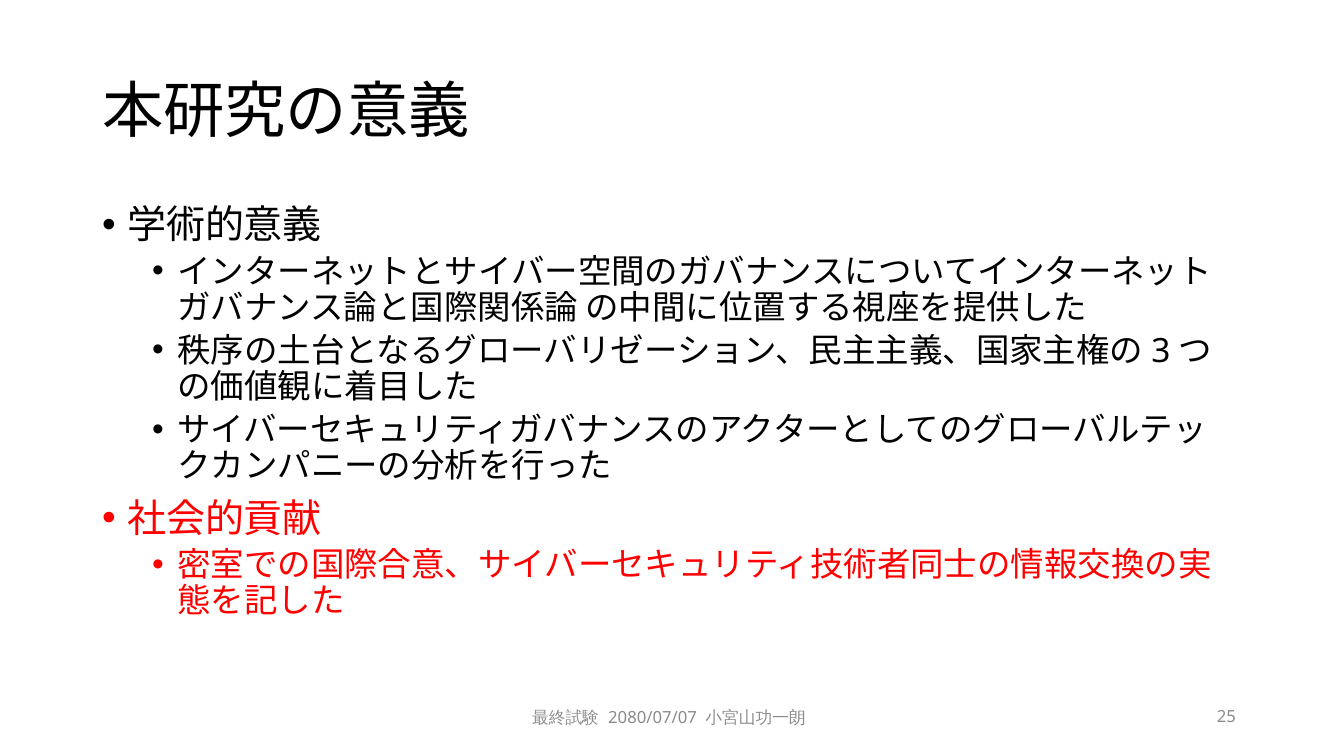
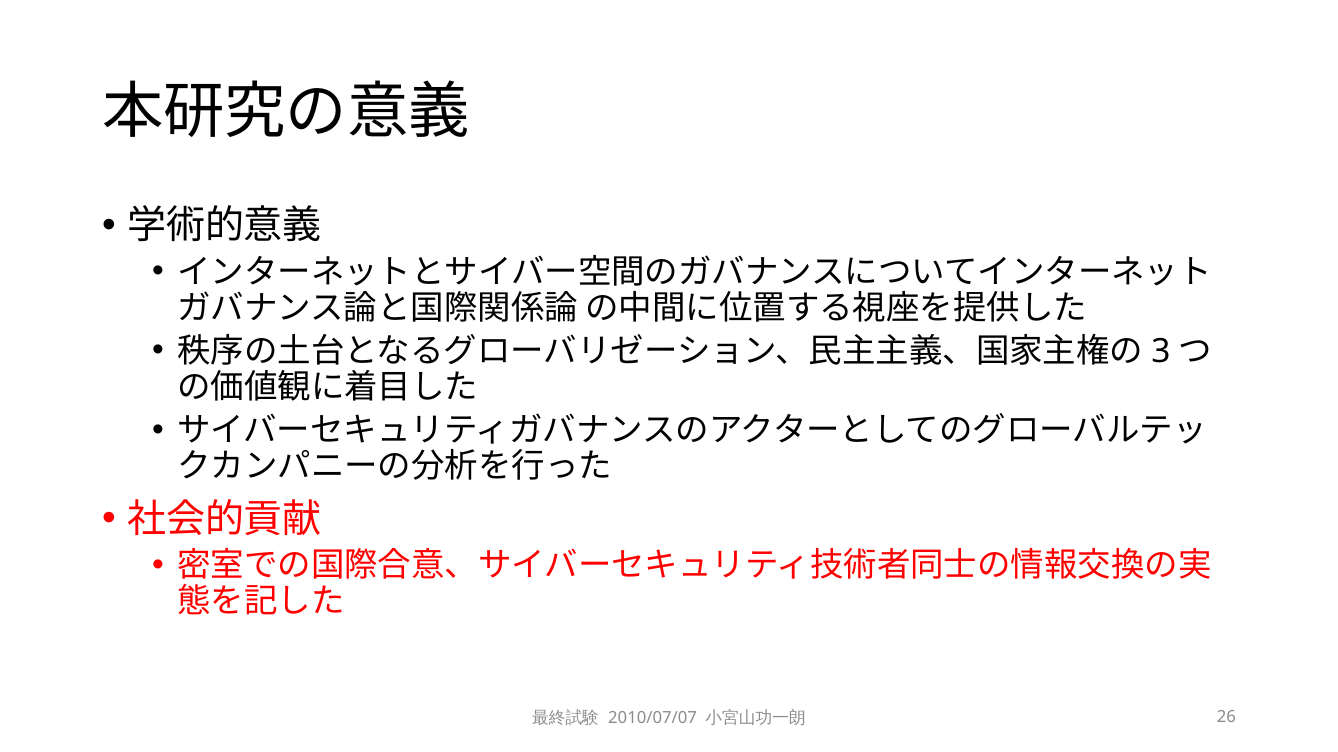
2080/07/07: 2080/07/07 -> 2010/07/07
25: 25 -> 26
